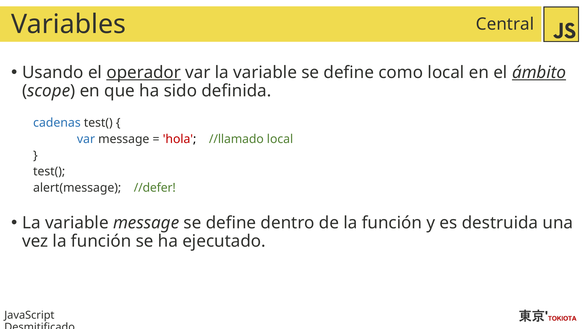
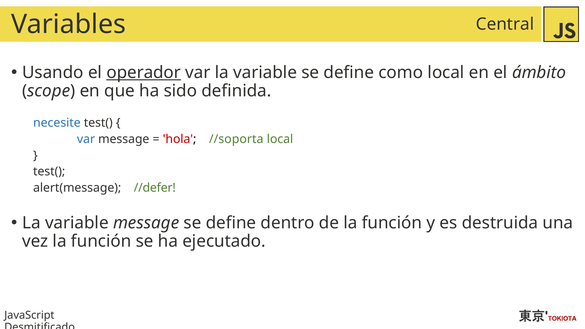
ámbito underline: present -> none
cadenas: cadenas -> necesite
//llamado: //llamado -> //soporta
